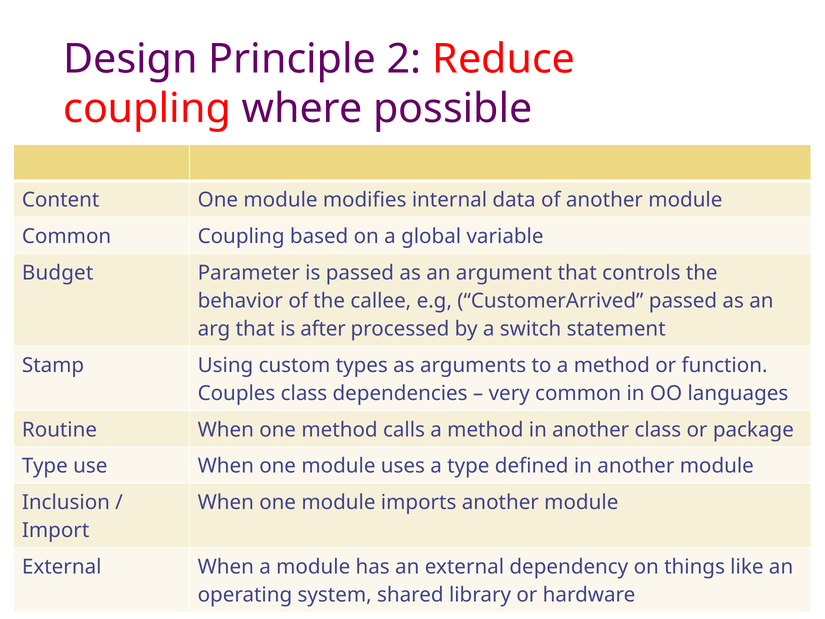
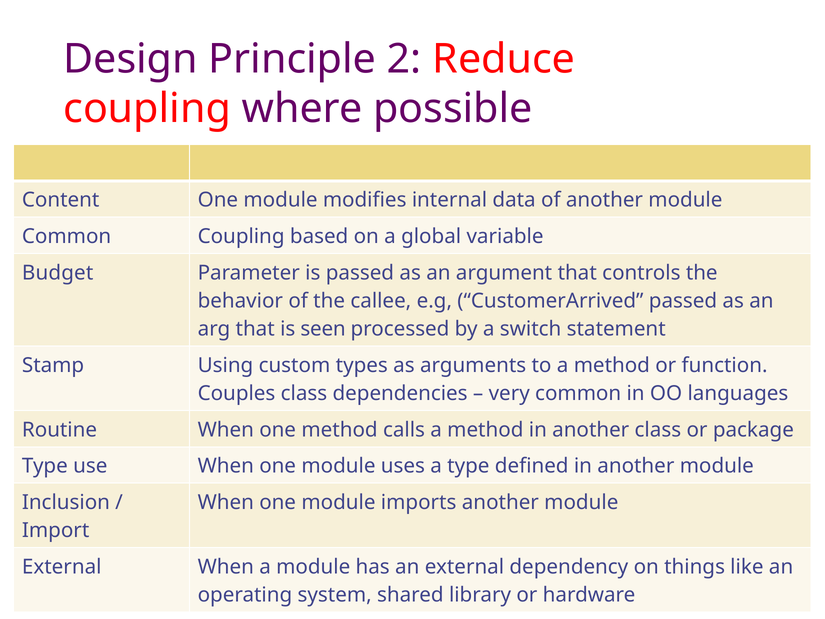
after: after -> seen
